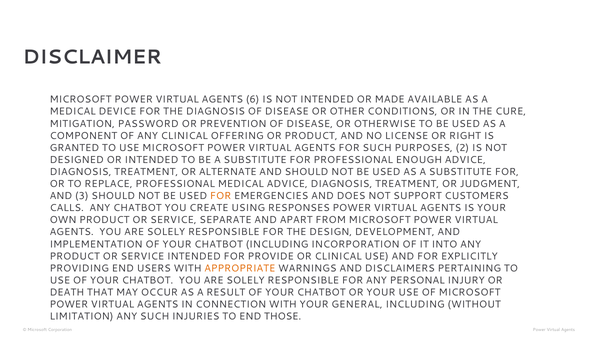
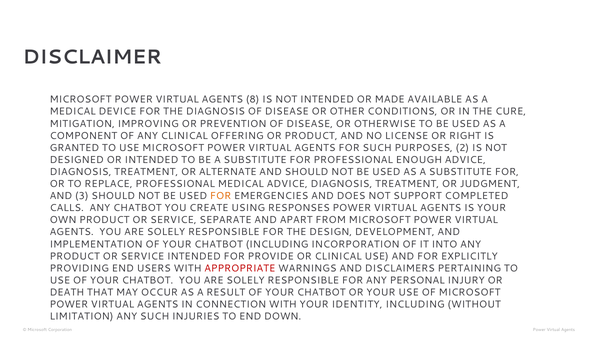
6: 6 -> 8
PASSWORD: PASSWORD -> IMPROVING
CUSTOMERS: CUSTOMERS -> COMPLETED
APPROPRIATE colour: orange -> red
GENERAL: GENERAL -> IDENTITY
THOSE: THOSE -> DOWN
